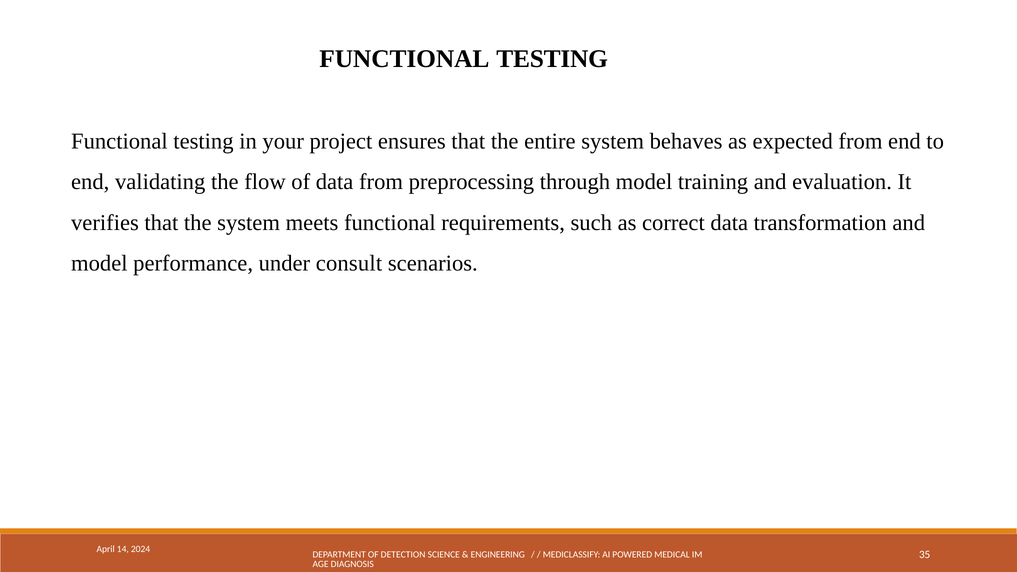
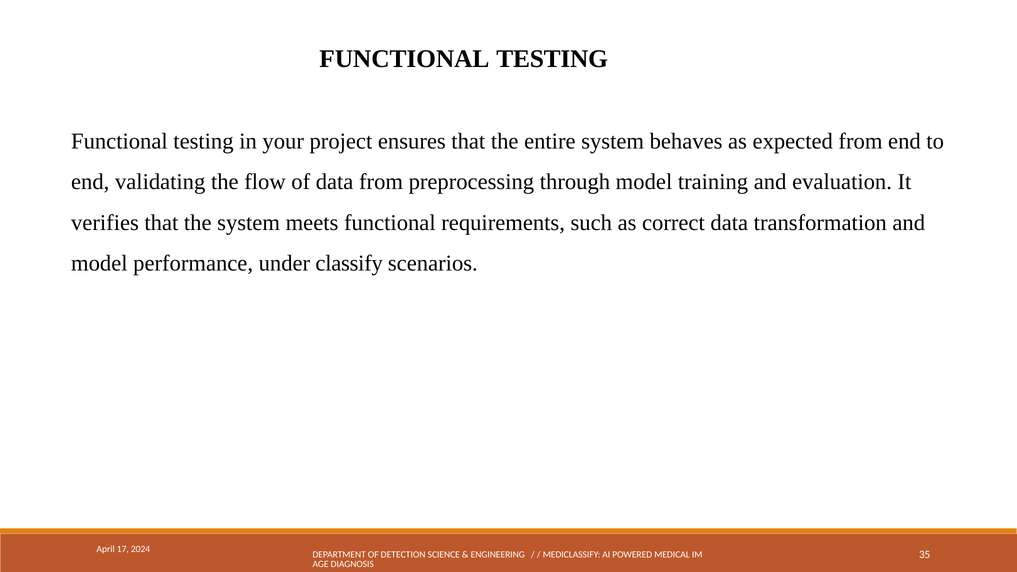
consult: consult -> classify
14: 14 -> 17
